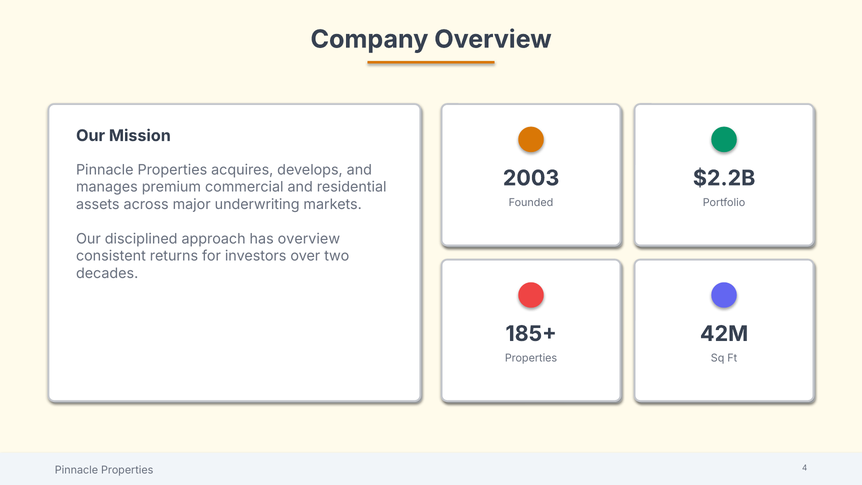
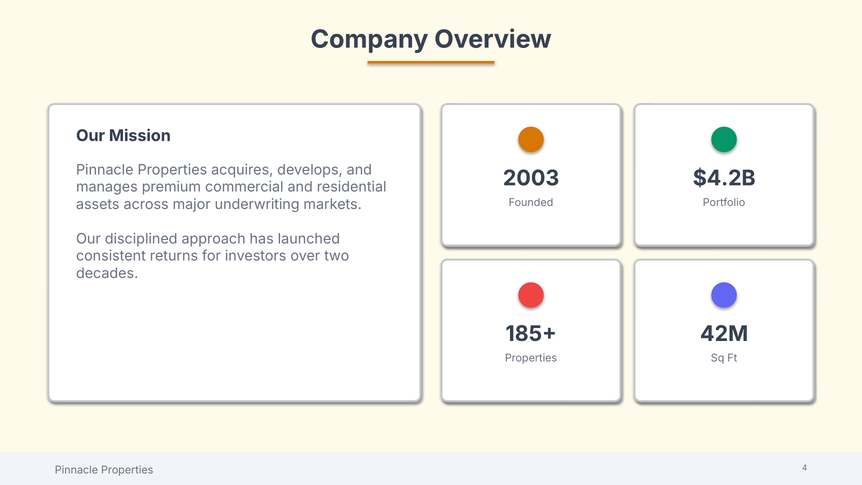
$2.2B: $2.2B -> $4.2B
has overview: overview -> launched
